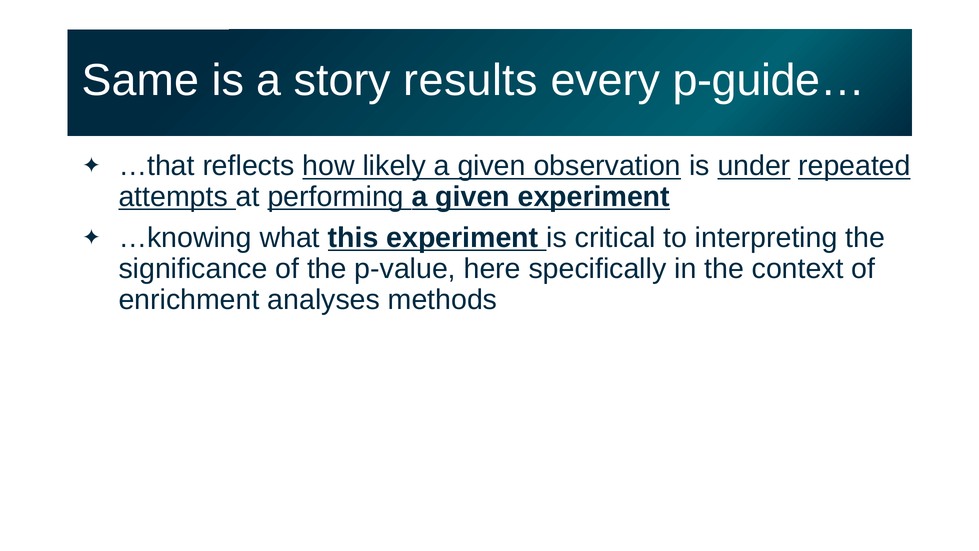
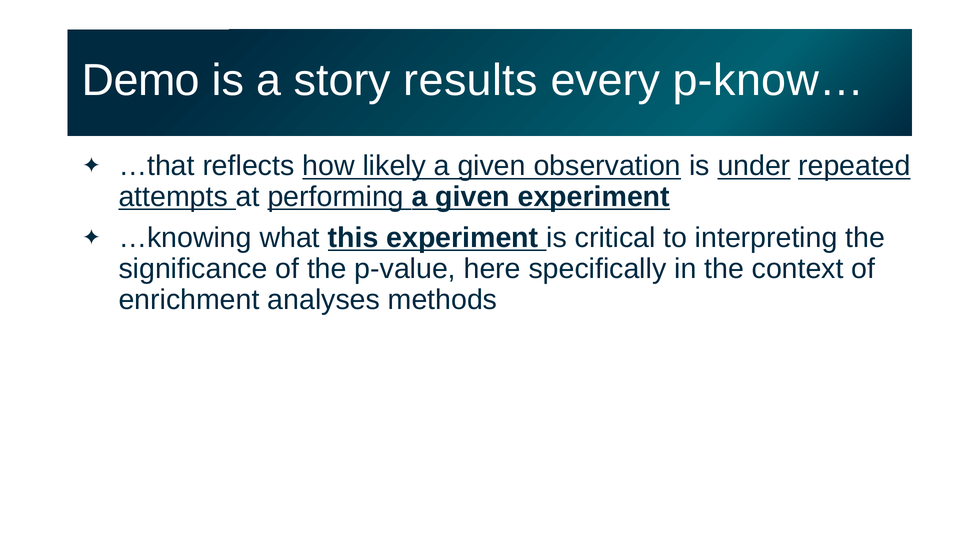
Same: Same -> Demo
p-guide…: p-guide… -> p-know…
